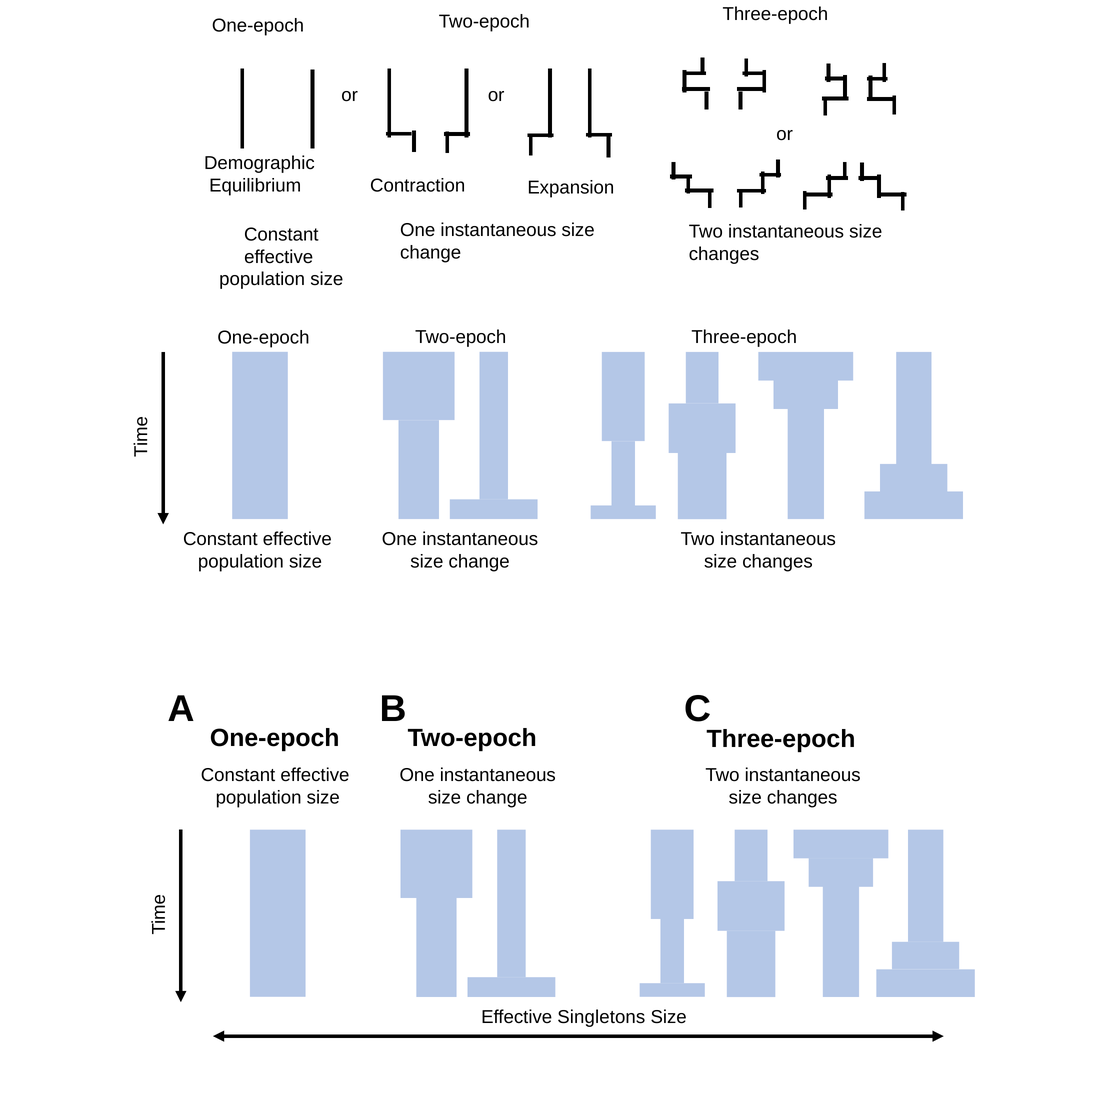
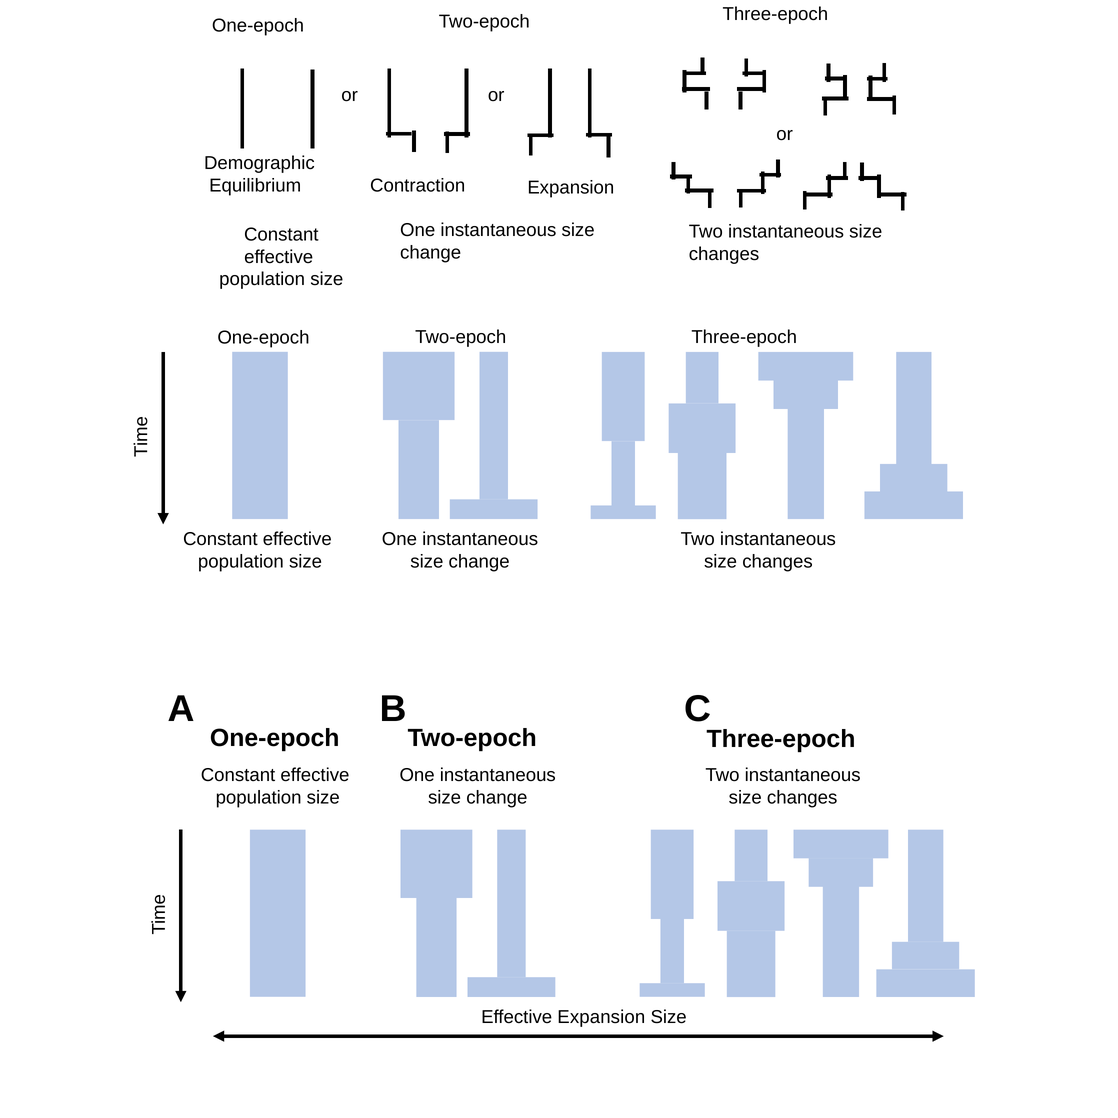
Effective Singletons: Singletons -> Expansion
